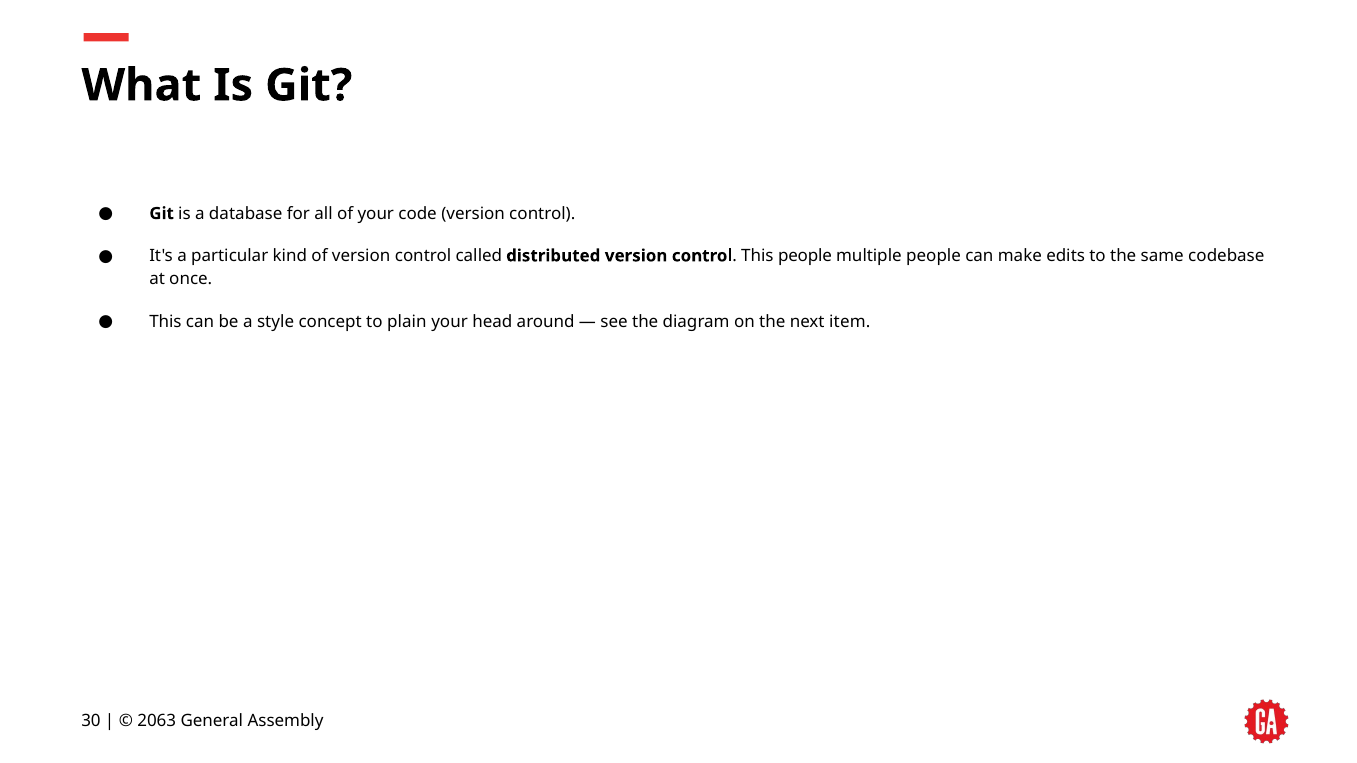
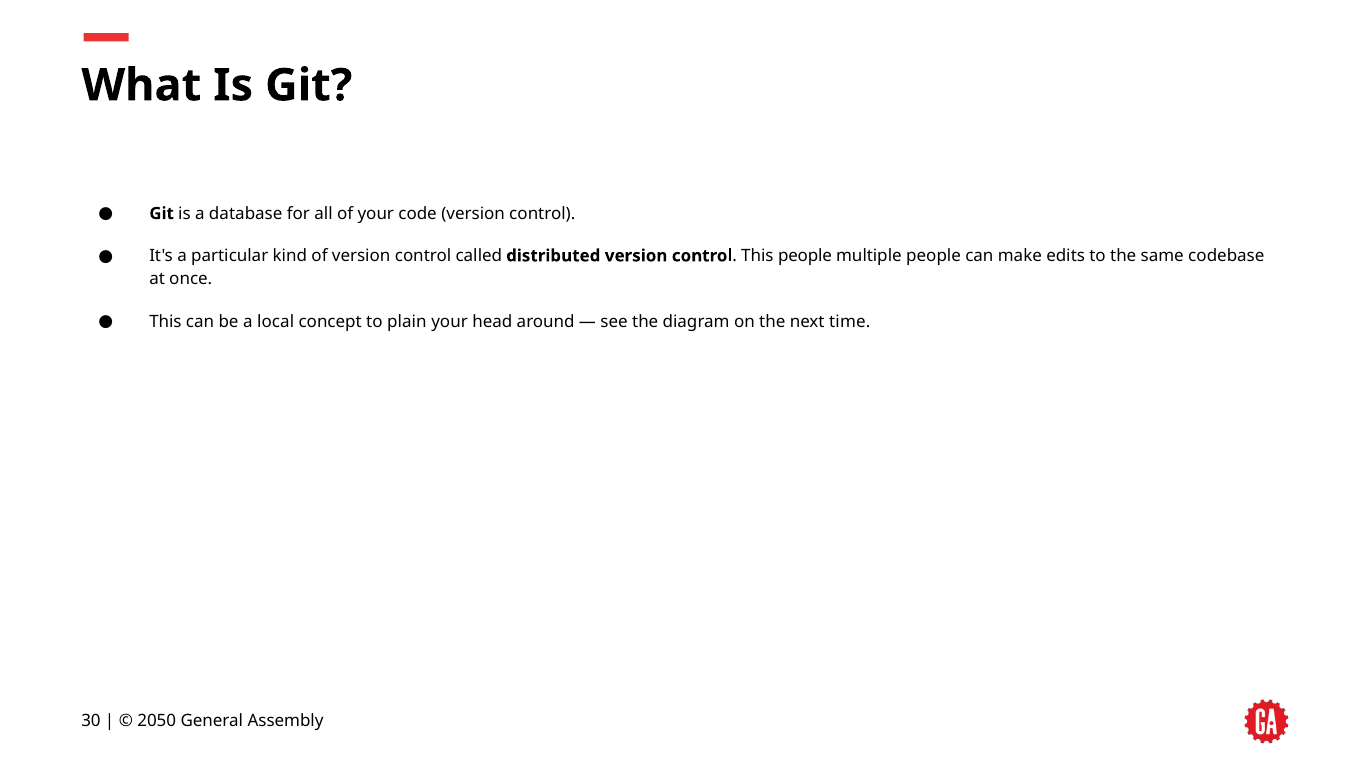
style: style -> local
item: item -> time
2063: 2063 -> 2050
